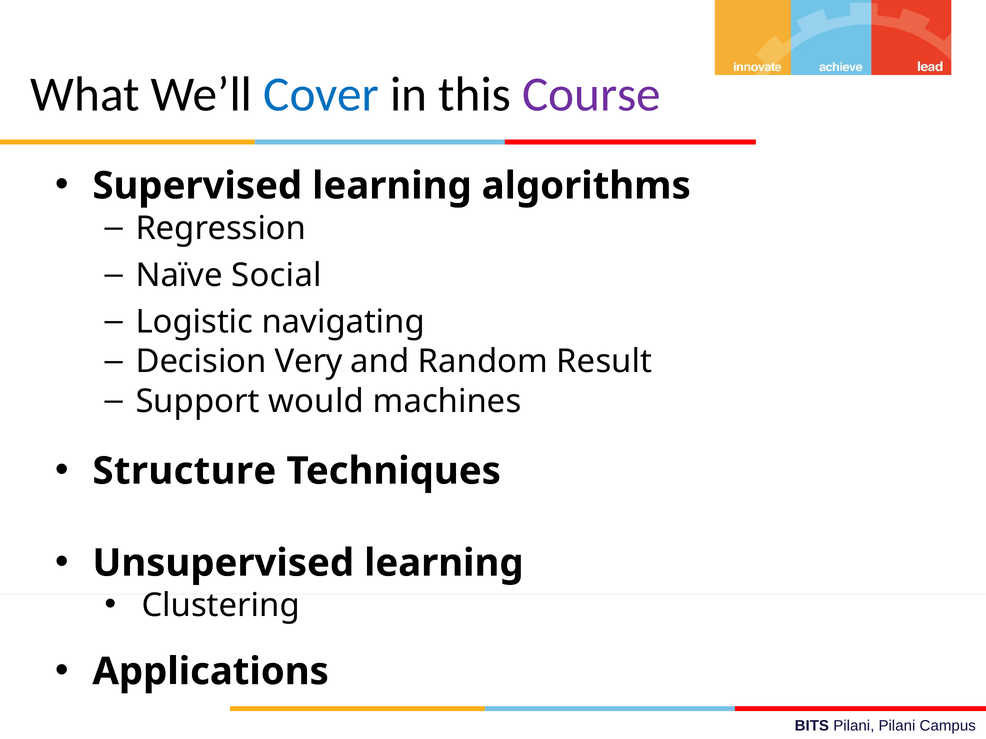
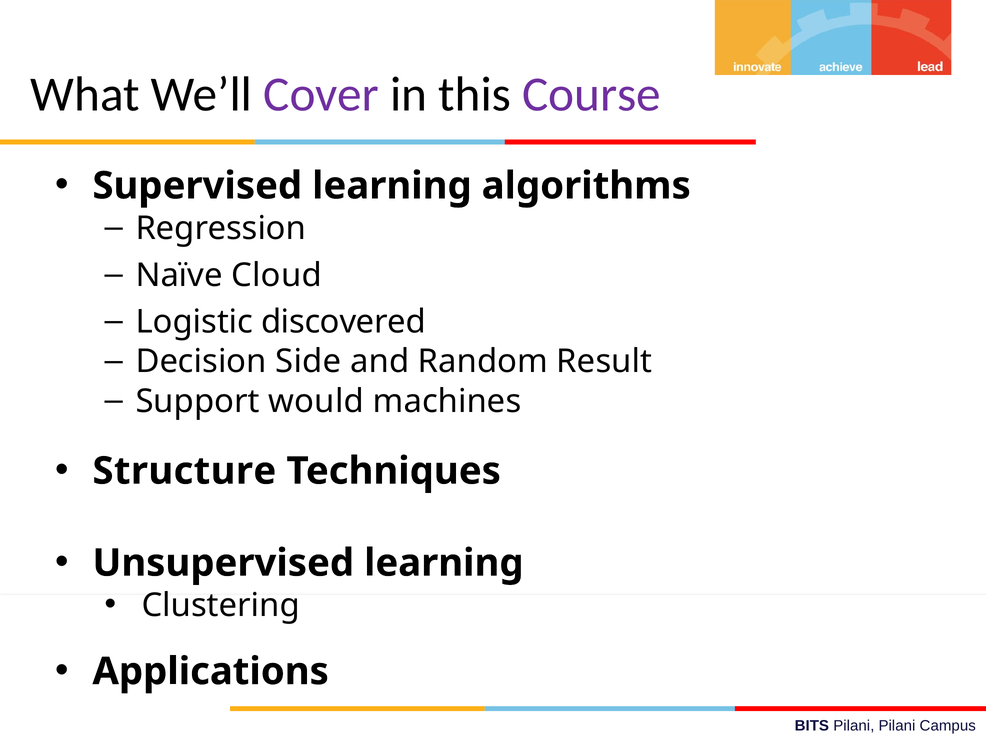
Cover colour: blue -> purple
Social: Social -> Cloud
navigating: navigating -> discovered
Very: Very -> Side
